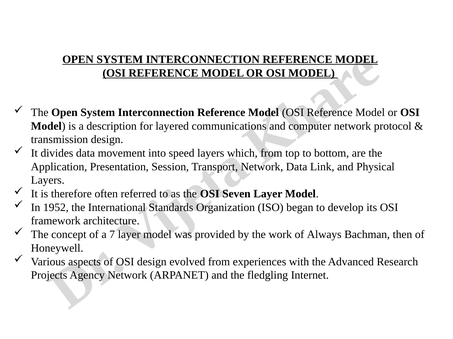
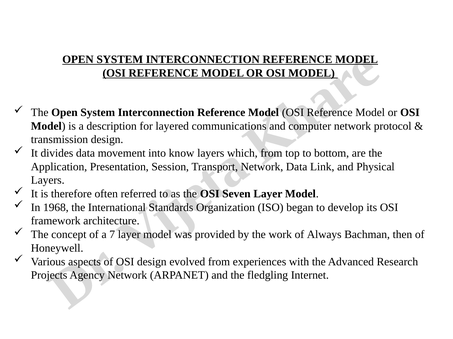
speed: speed -> know
1952: 1952 -> 1968
